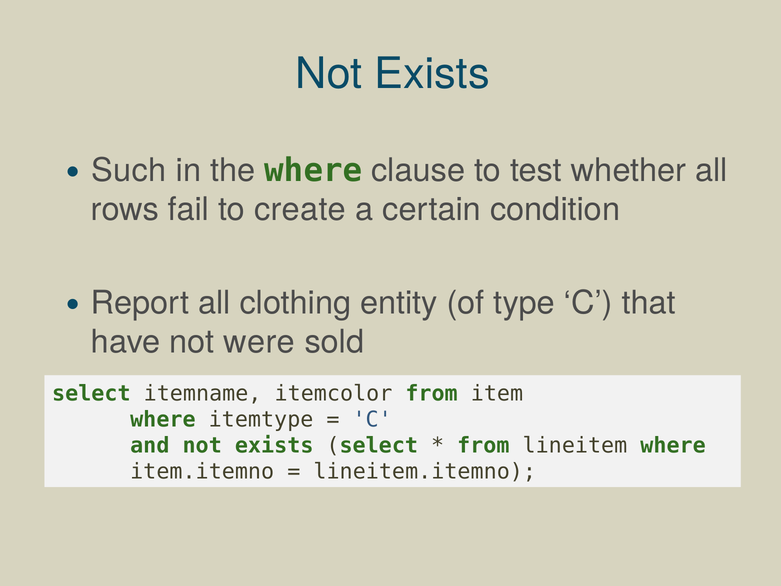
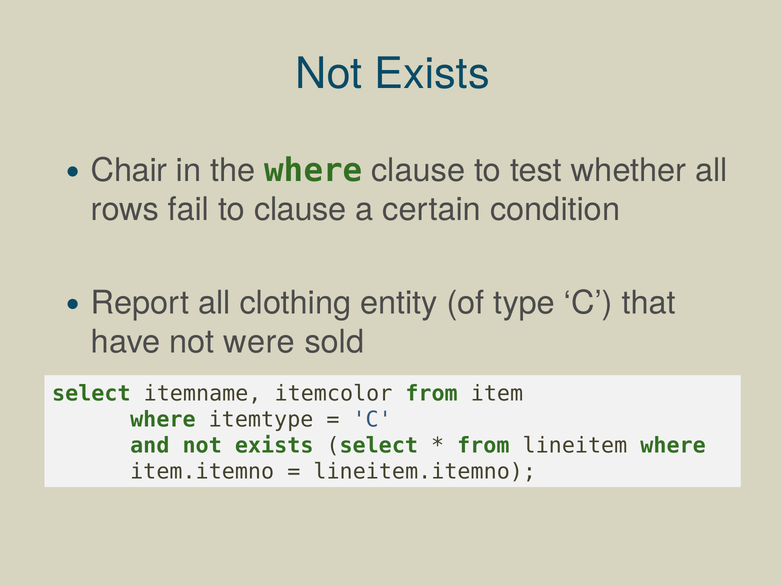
Such: Such -> Chair
to create: create -> clause
